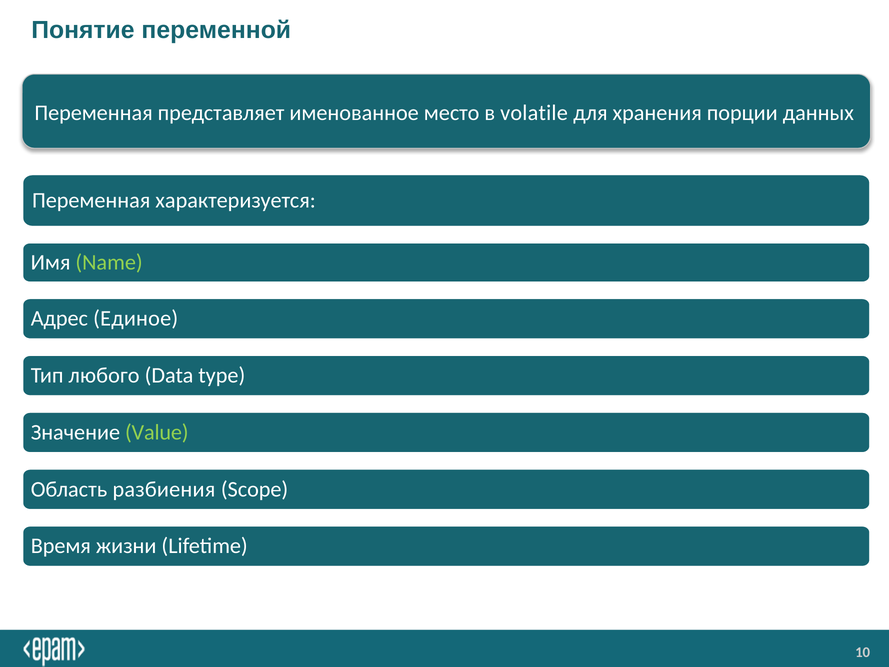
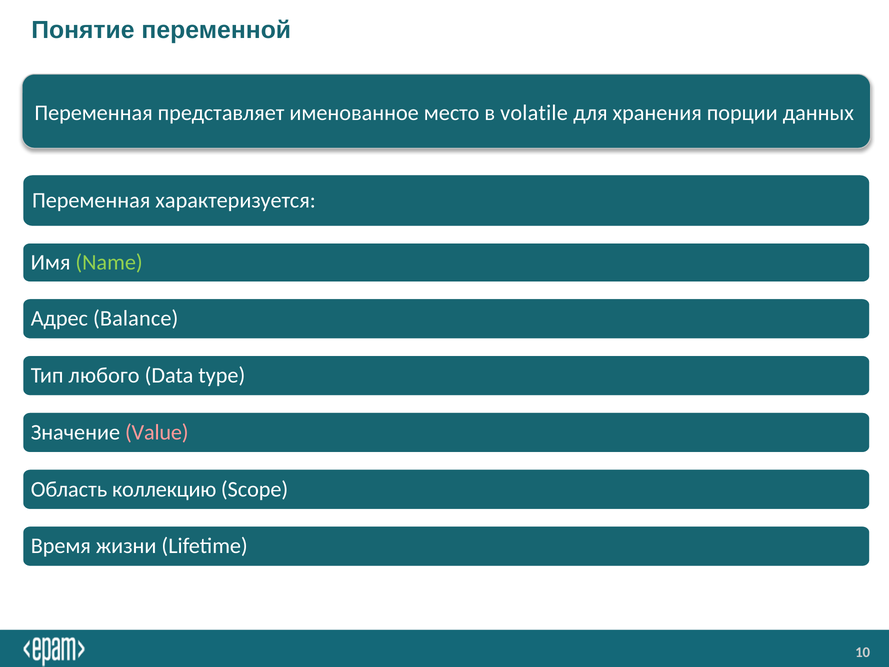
Единое: Единое -> Balance
Value colour: light green -> pink
разбиения: разбиения -> коллекцию
